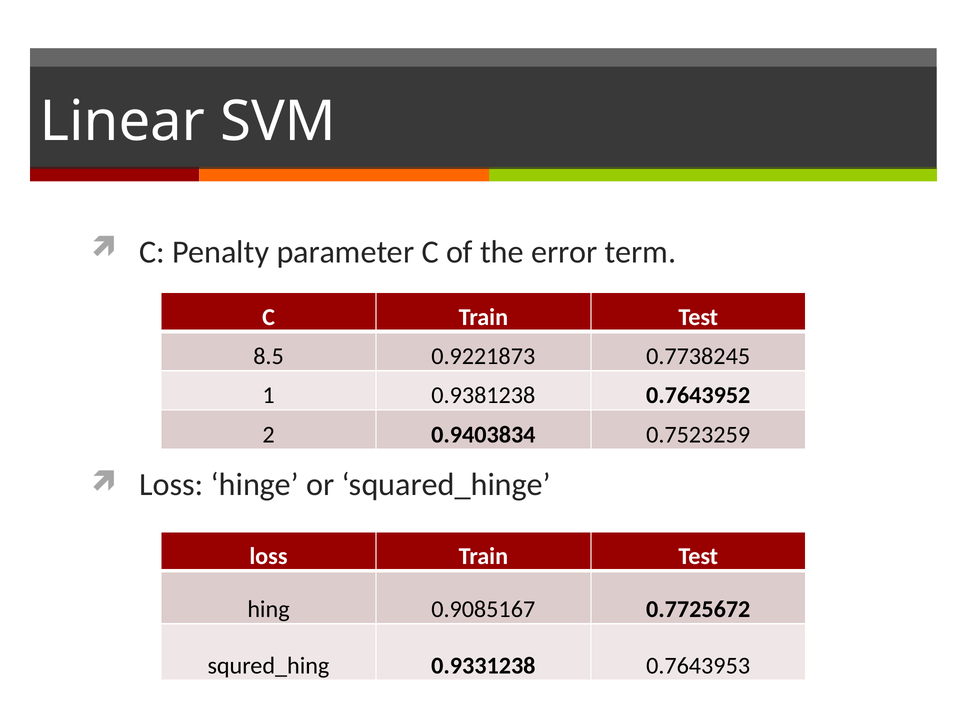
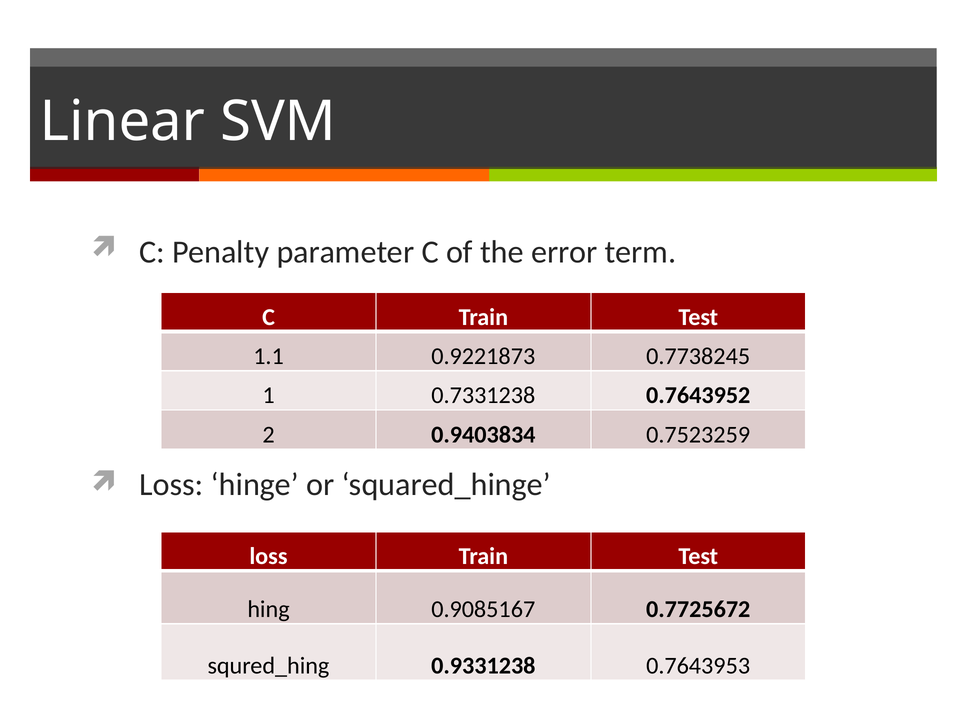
8.5: 8.5 -> 1.1
0.9381238: 0.9381238 -> 0.7331238
